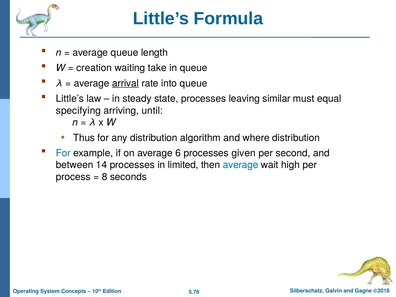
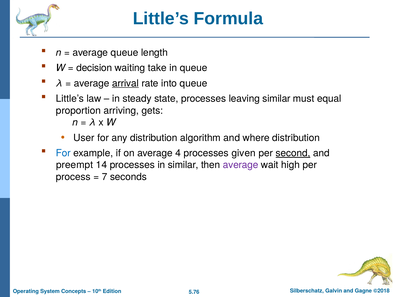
creation: creation -> decision
specifying: specifying -> proportion
until: until -> gets
Thus: Thus -> User
6: 6 -> 4
second underline: none -> present
between: between -> preempt
in limited: limited -> similar
average at (241, 165) colour: blue -> purple
8: 8 -> 7
